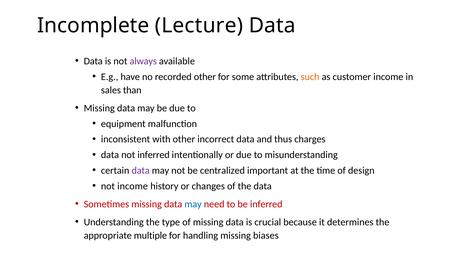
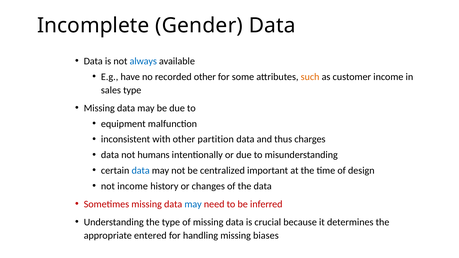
Lecture: Lecture -> Gender
always colour: purple -> blue
sales than: than -> type
incorrect: incorrect -> partition
not inferred: inferred -> humans
data at (141, 171) colour: purple -> blue
multiple: multiple -> entered
